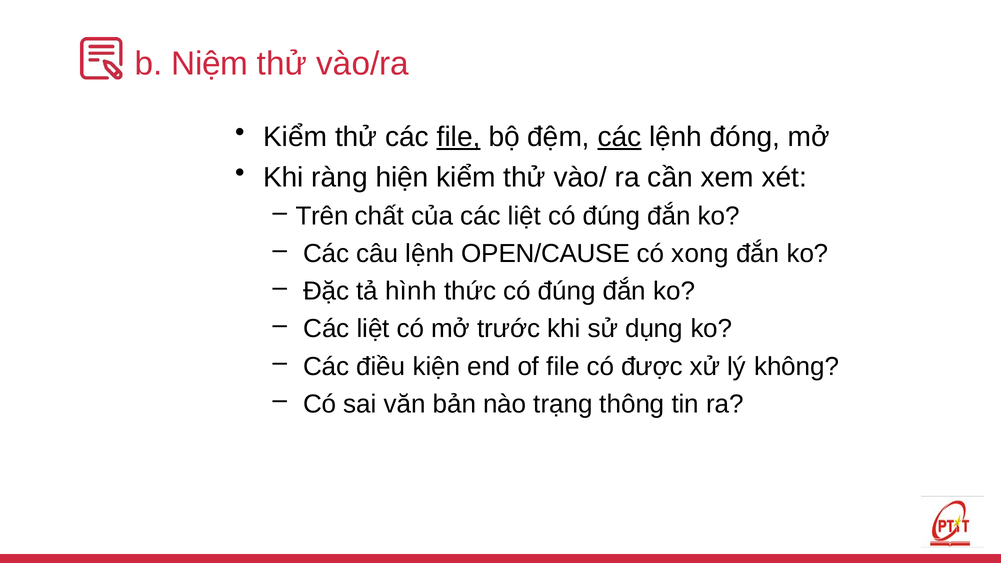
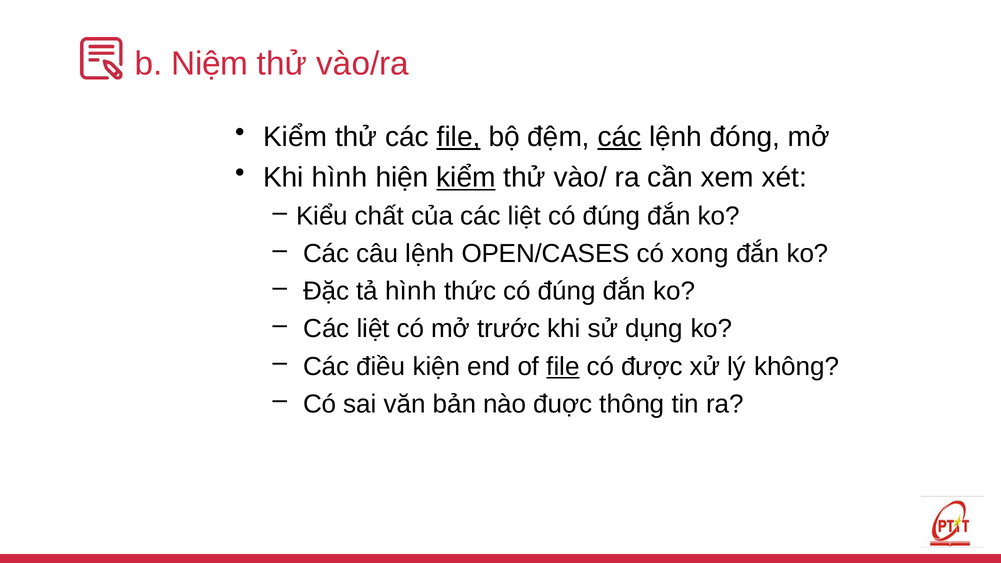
Khi ràng: ràng -> hình
kiểm at (466, 178) underline: none -> present
Trên: Trên -> Kiểu
OPEN/CAUSE: OPEN/CAUSE -> OPEN/CASES
file at (563, 366) underline: none -> present
trạng: trạng -> đuợc
